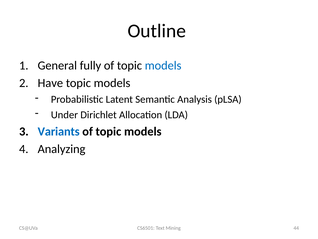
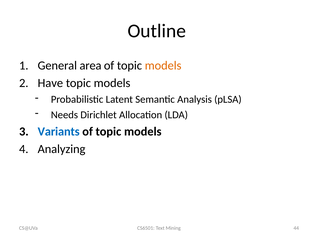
fully: fully -> area
models at (163, 66) colour: blue -> orange
Under: Under -> Needs
